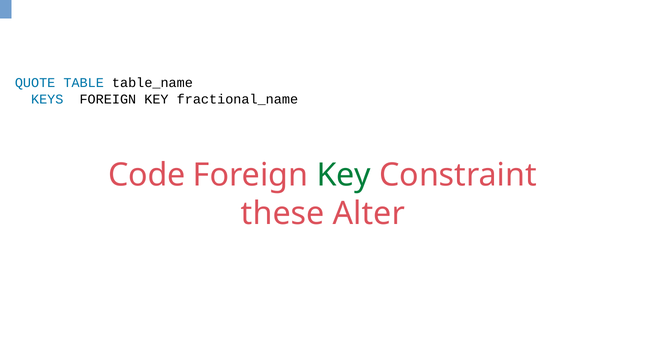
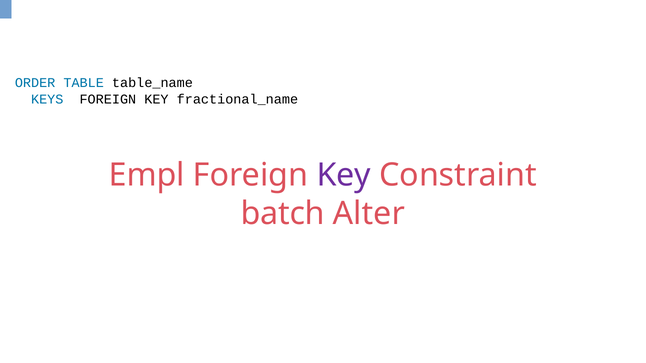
QUOTE: QUOTE -> ORDER
Code: Code -> Empl
Key at (344, 175) colour: green -> purple
these: these -> batch
